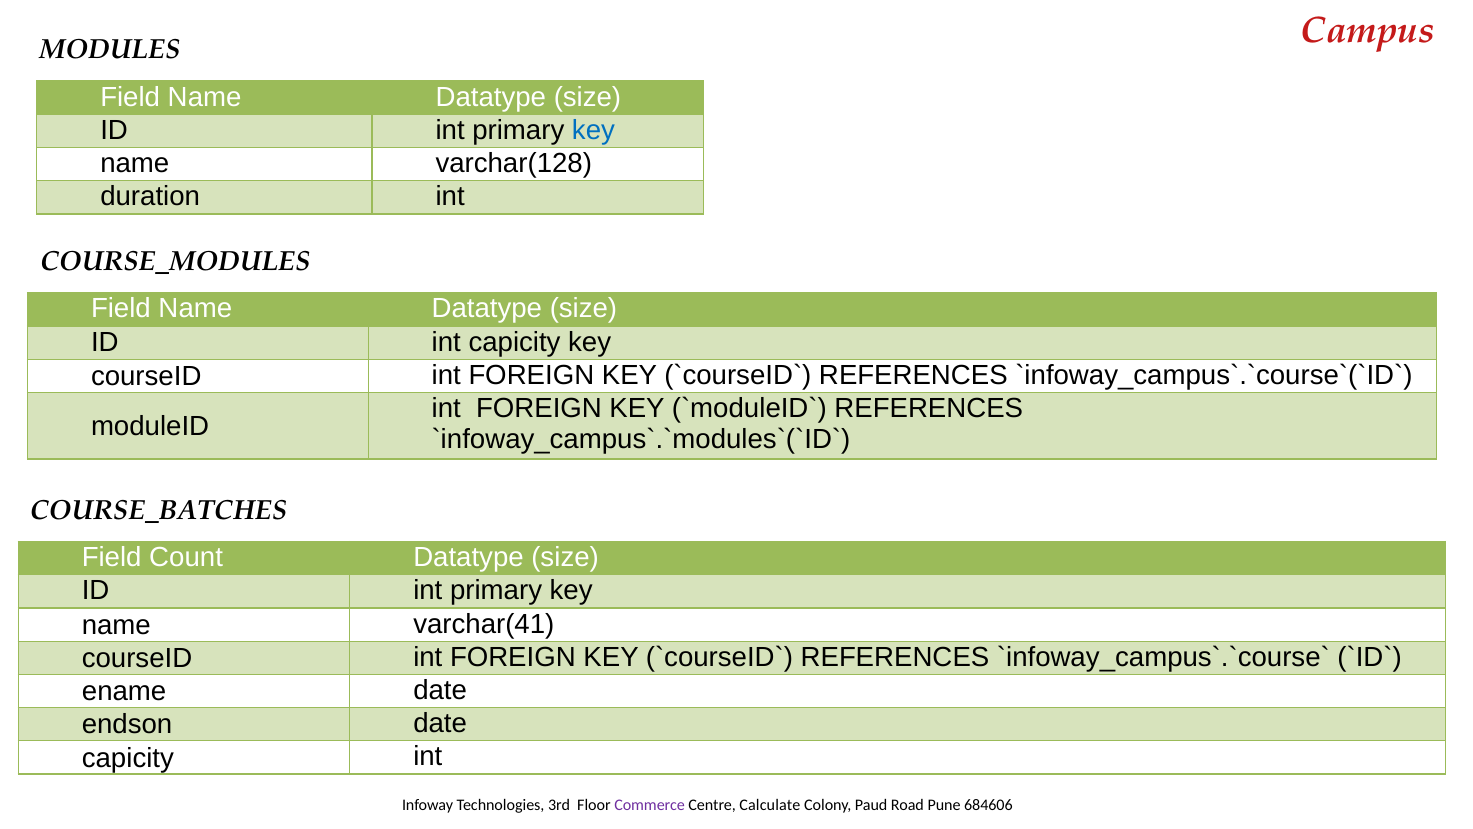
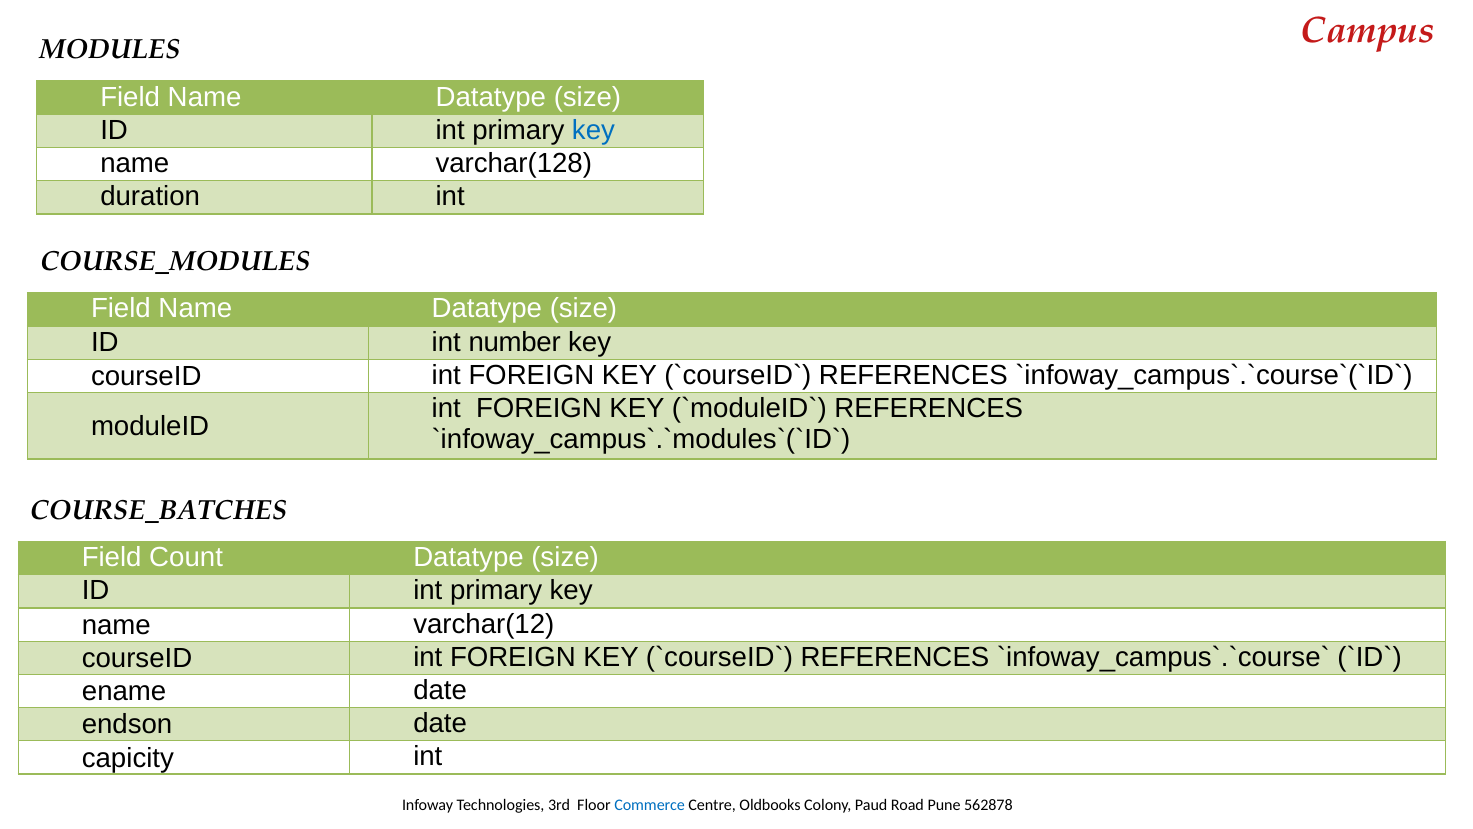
int capicity: capicity -> number
varchar(41: varchar(41 -> varchar(12
Commerce colour: purple -> blue
Calculate: Calculate -> Oldbooks
684606: 684606 -> 562878
